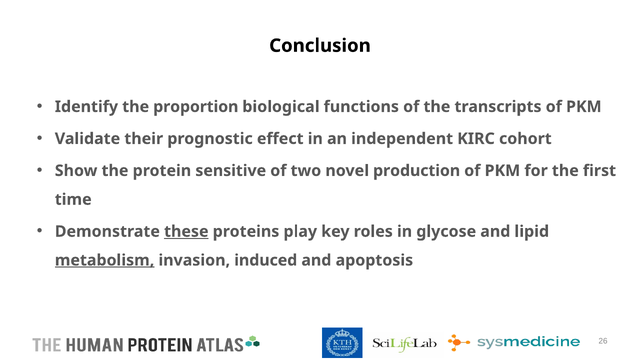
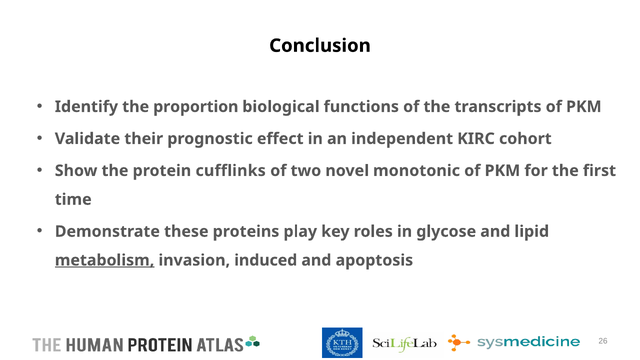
sensitive: sensitive -> cufflinks
production: production -> monotonic
these underline: present -> none
